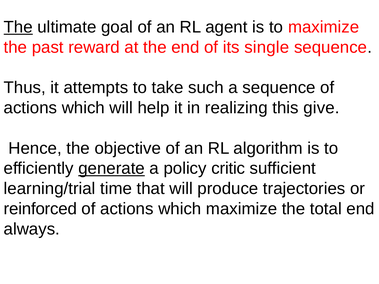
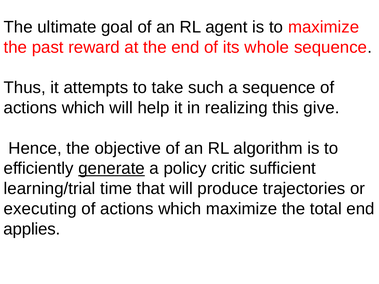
The at (18, 27) underline: present -> none
single: single -> whole
reinforced: reinforced -> executing
always: always -> applies
